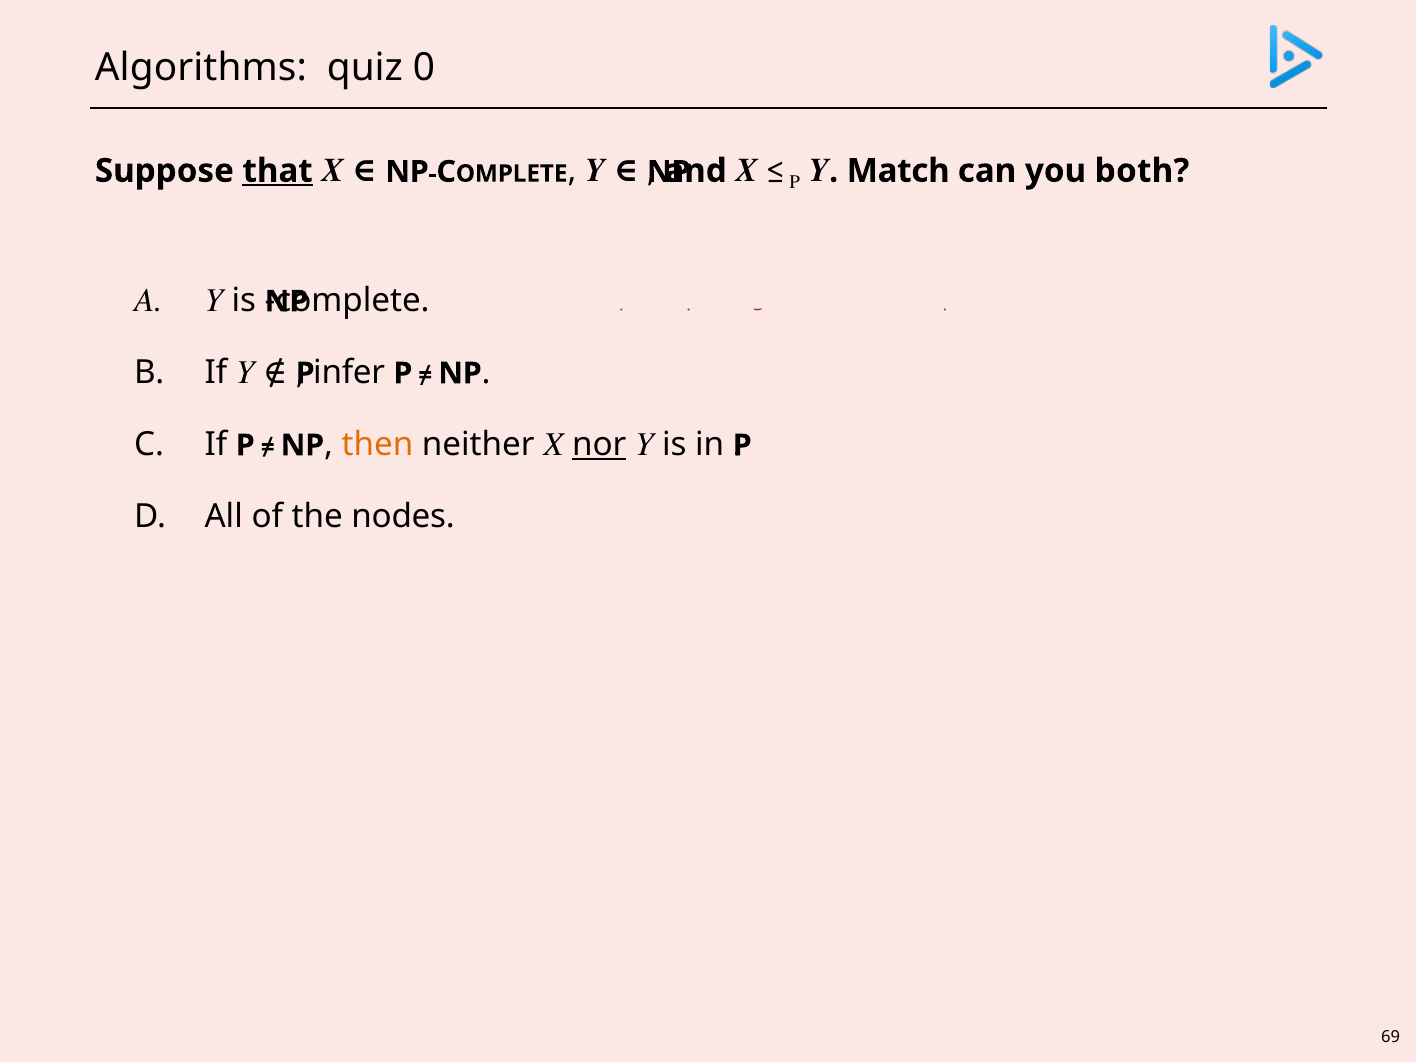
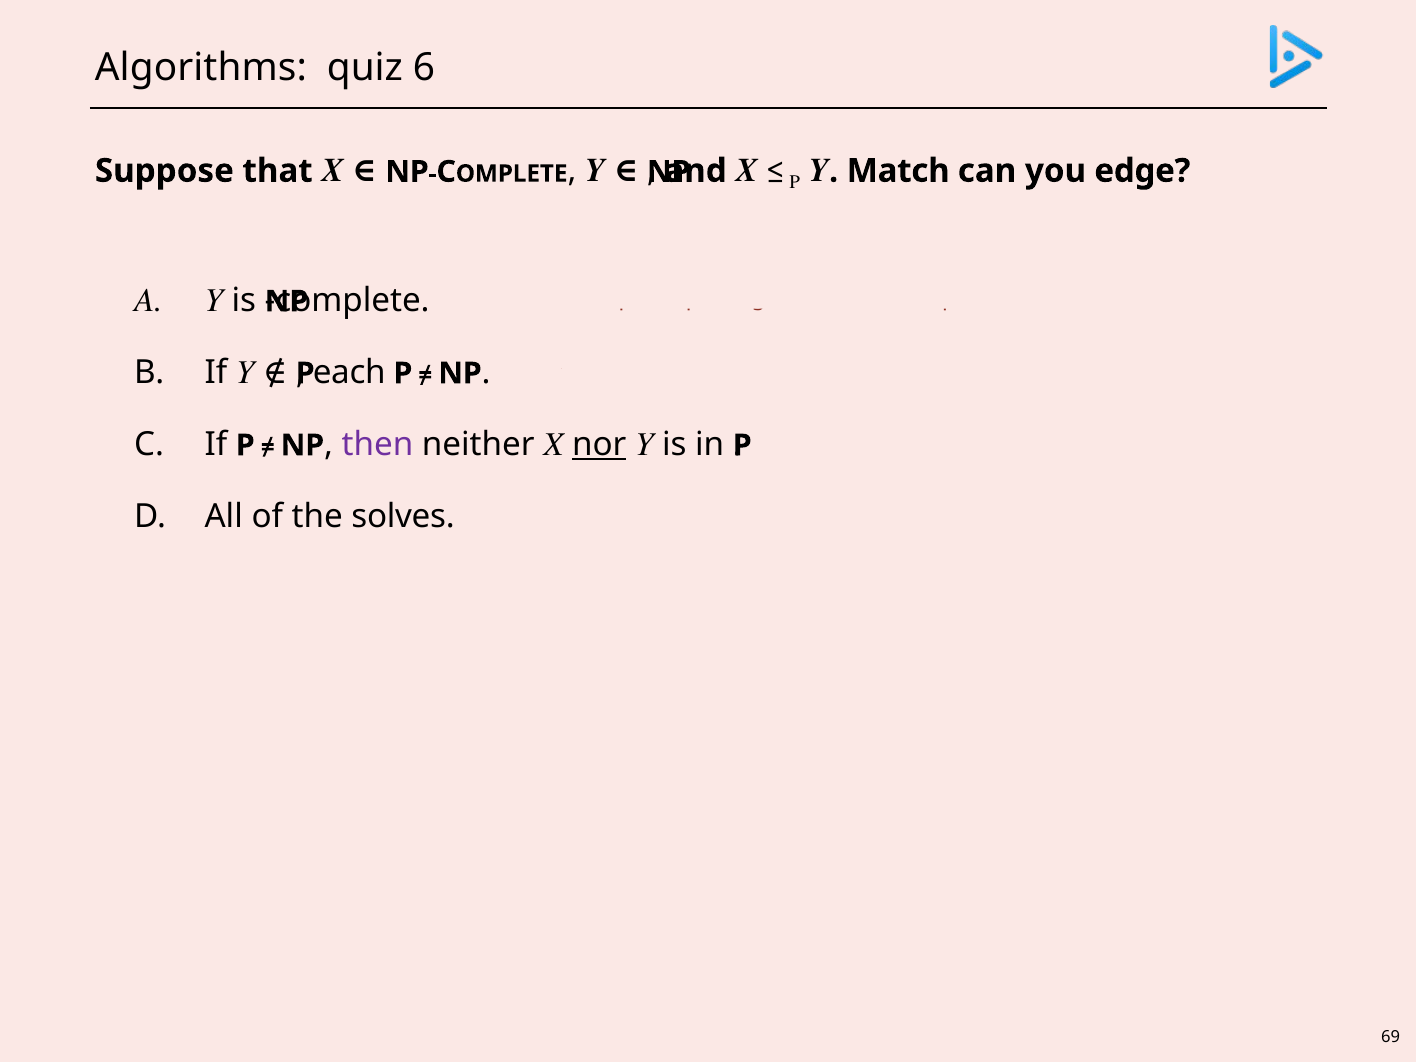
0: 0 -> 6
both: both -> edge
that at (278, 171) underline: present -> none
infer: infer -> each
then colour: orange -> purple
nodes: nodes -> solves
